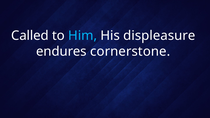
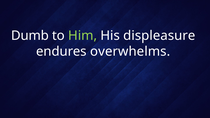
Called: Called -> Dumb
Him colour: light blue -> light green
cornerstone: cornerstone -> overwhelms
